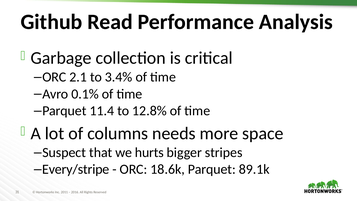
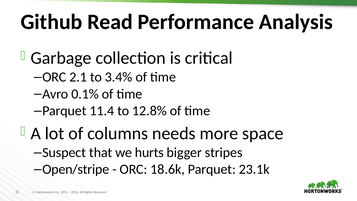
Every/stripe: Every/stripe -> Open/stripe
89.1k: 89.1k -> 23.1k
